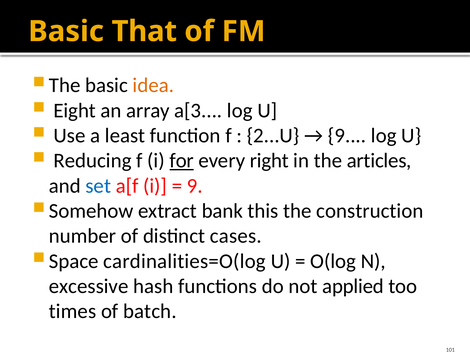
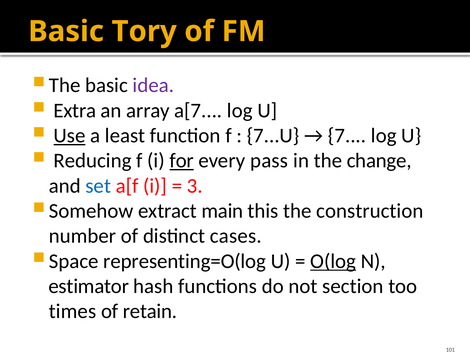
That: That -> Tory
idea colour: orange -> purple
Eight: Eight -> Extra
a[3: a[3 -> a[7
Use underline: none -> present
2...U: 2...U -> 7...U
9 at (347, 135): 9 -> 7
right: right -> pass
articles: articles -> change
9 at (195, 186): 9 -> 3
bank: bank -> main
cardinalities=O(log: cardinalities=O(log -> representing=O(log
O(log underline: none -> present
excessive: excessive -> estimator
applied: applied -> section
batch: batch -> retain
